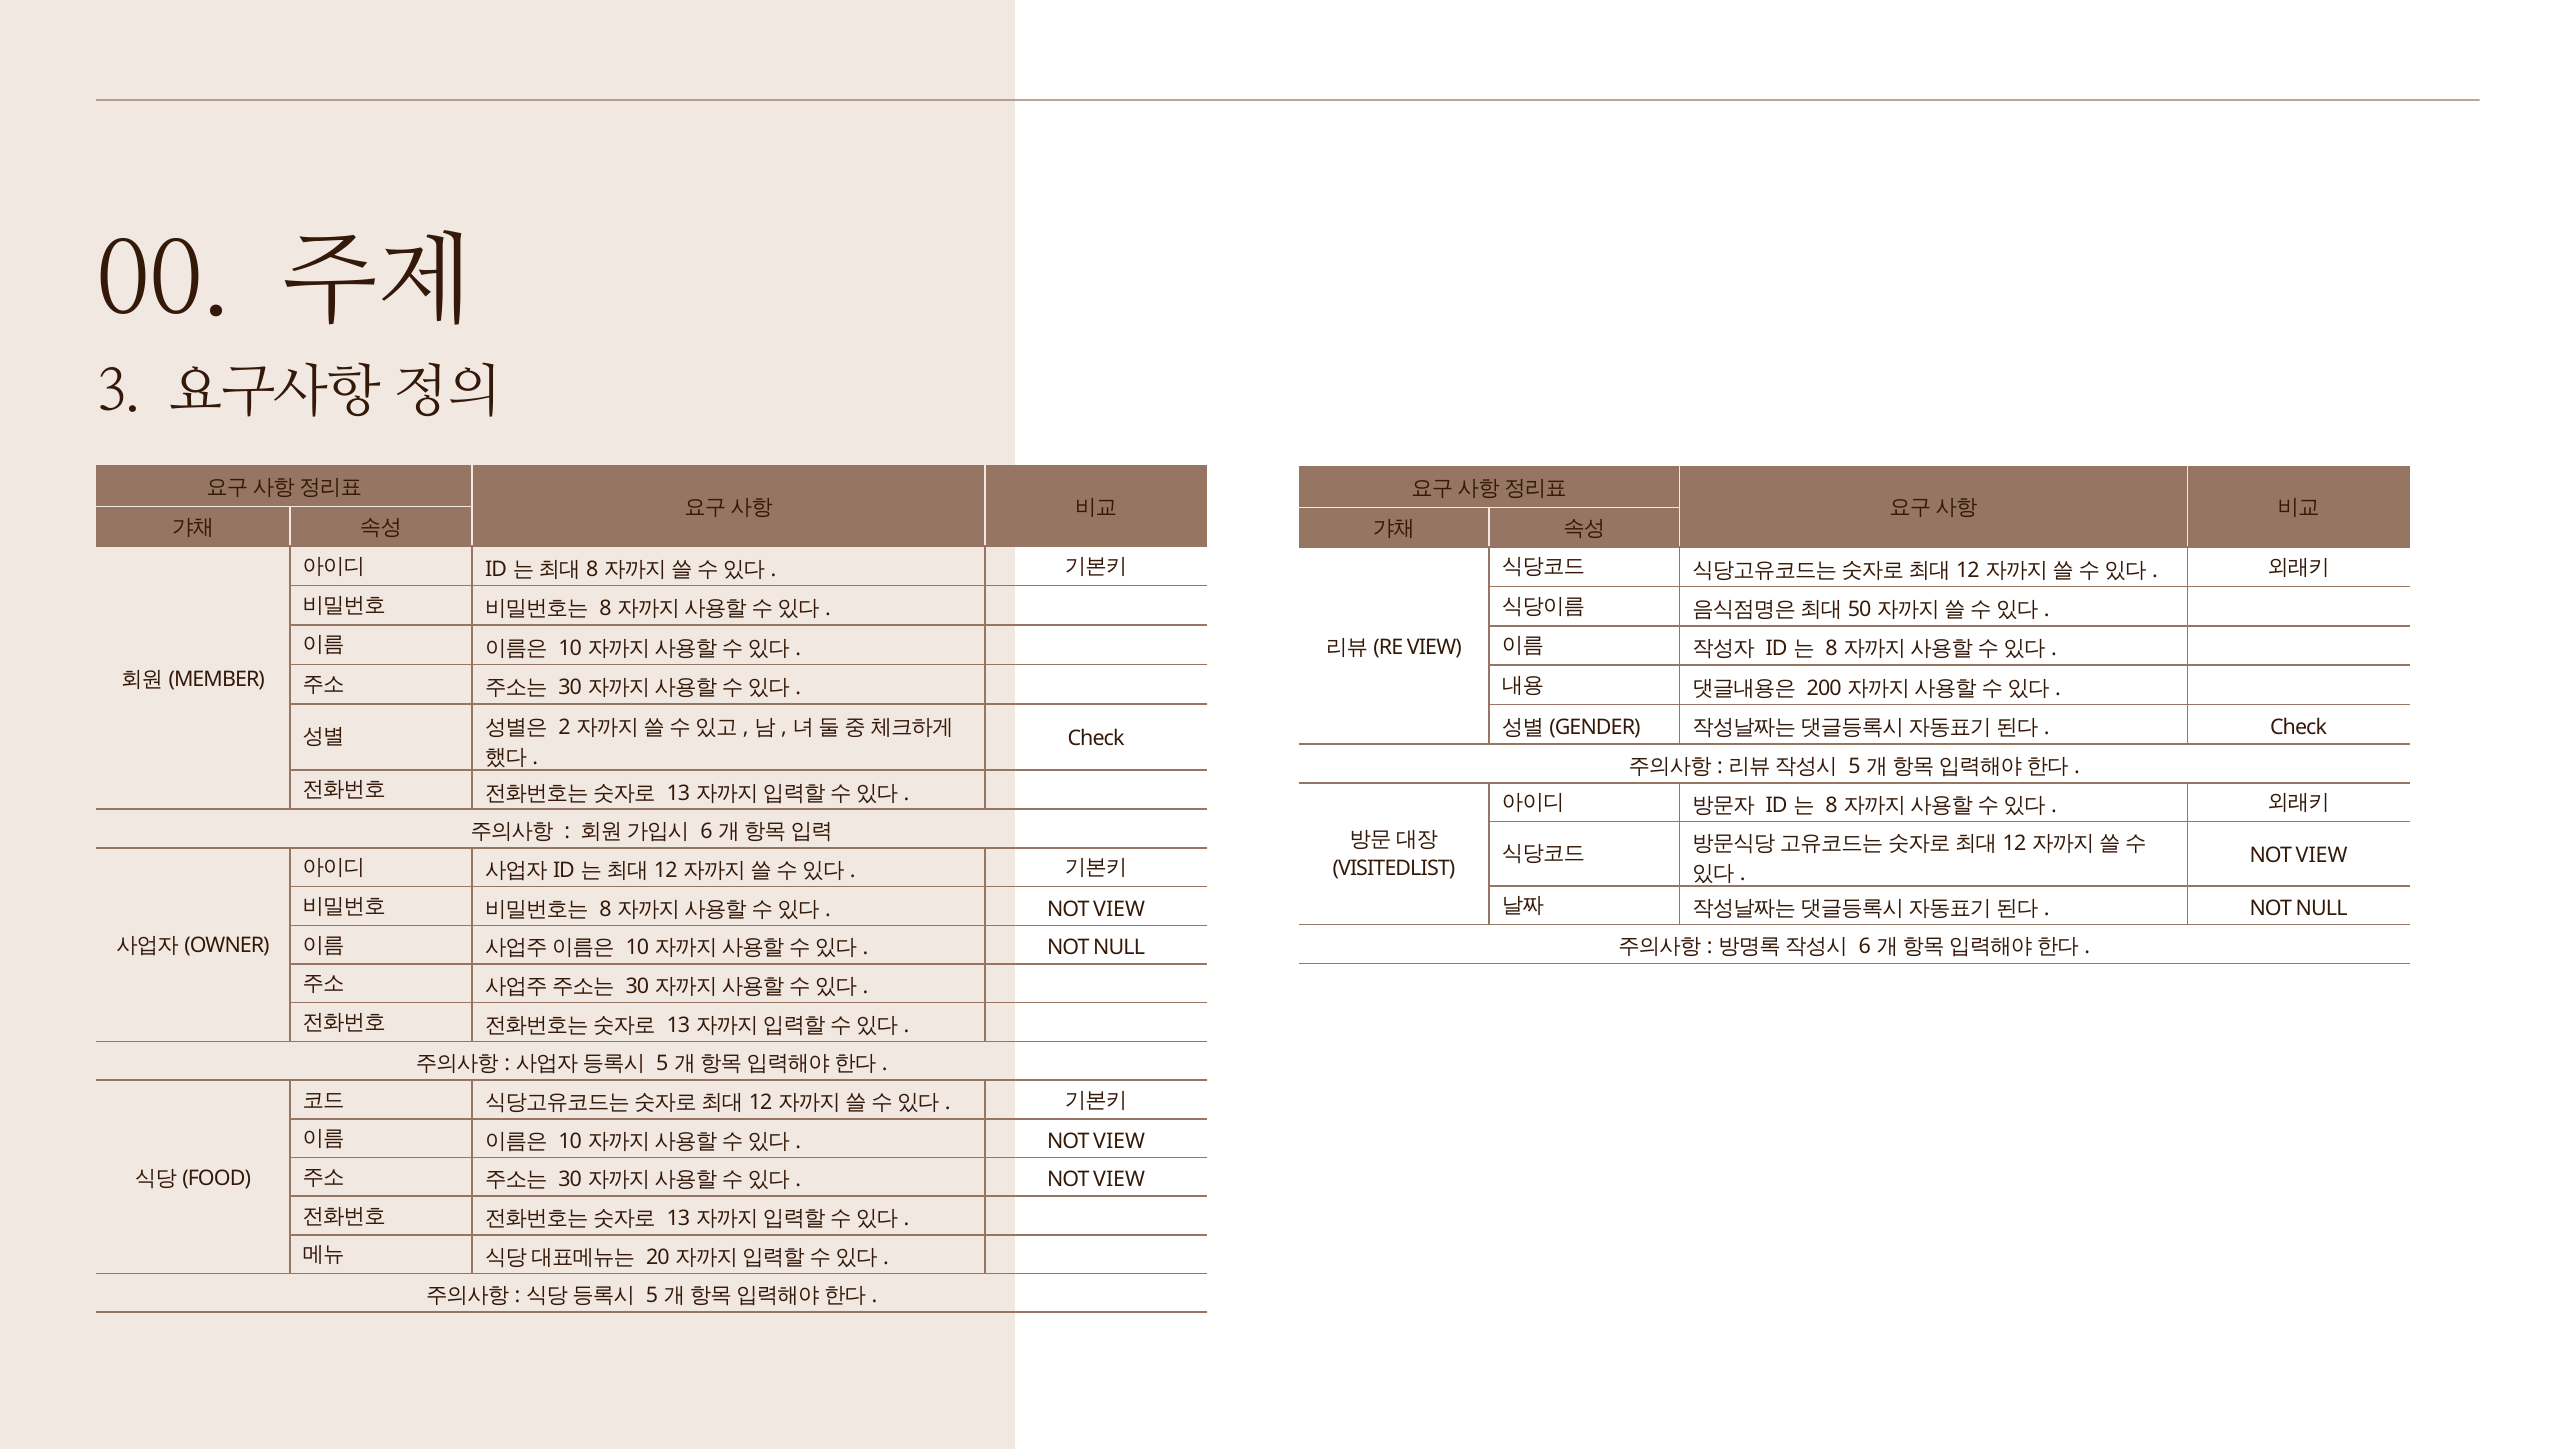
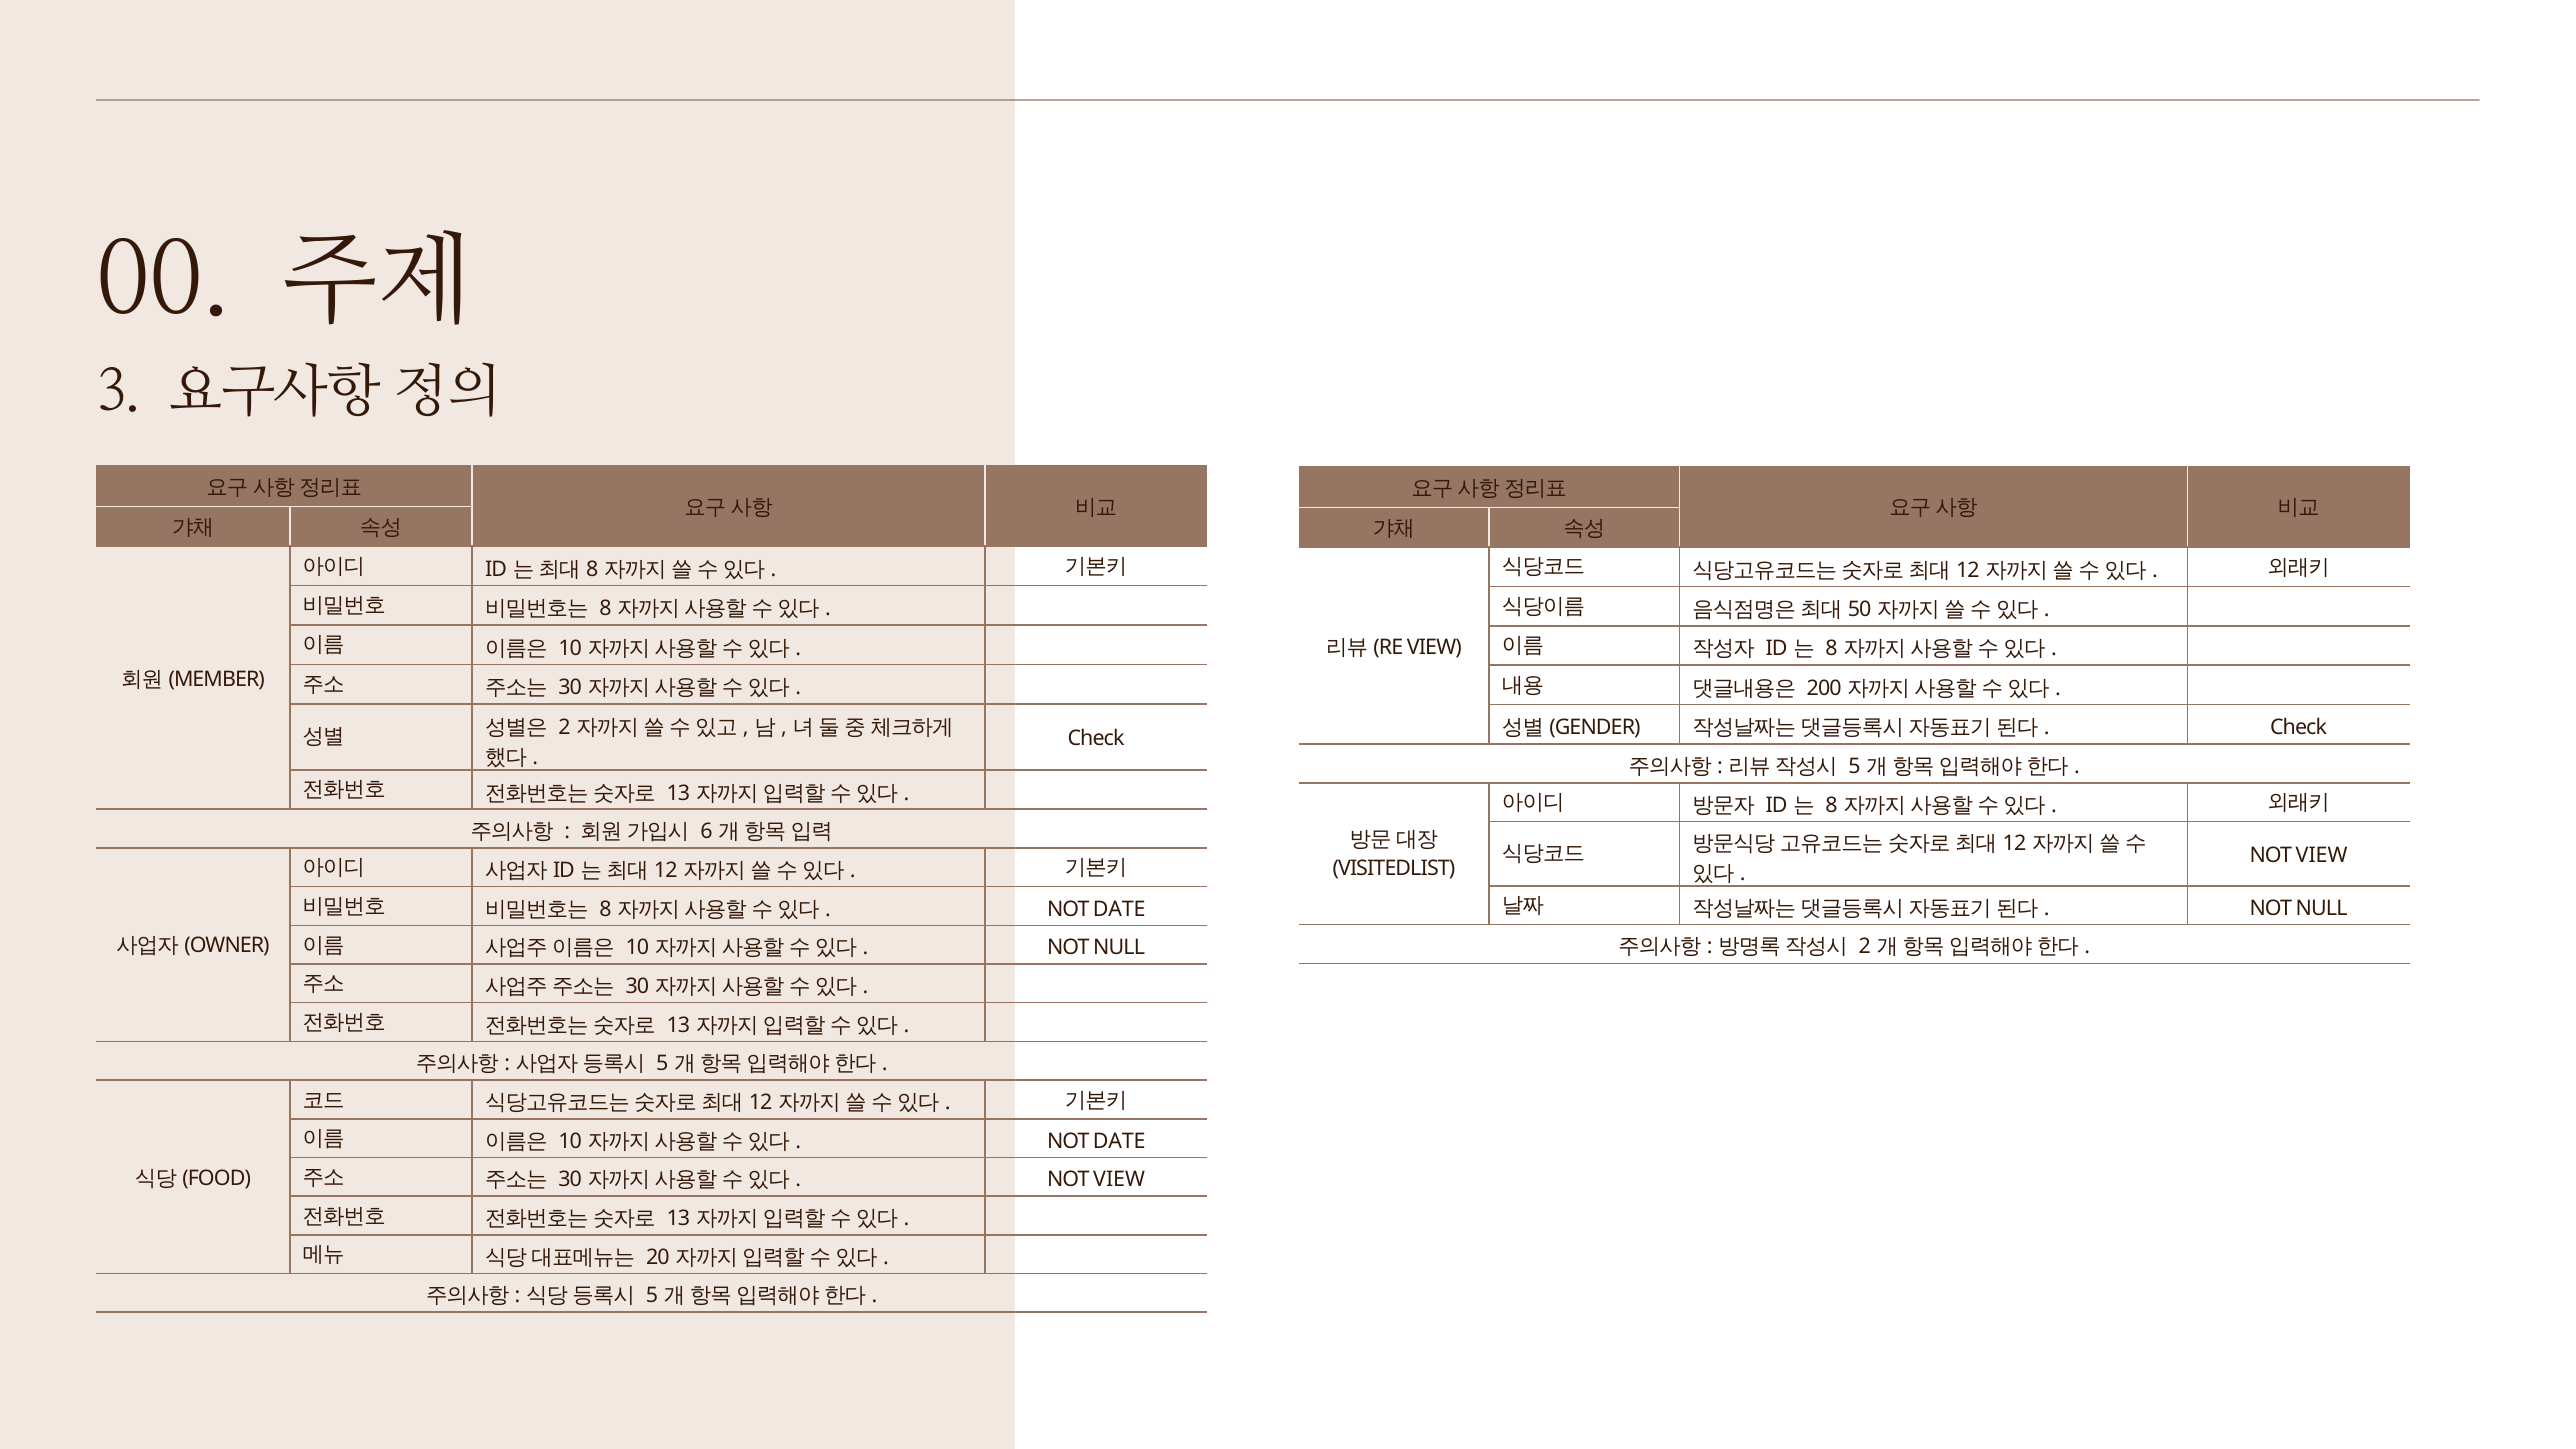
VIEW at (1119, 909): VIEW -> DATE
6 at (1865, 947): 6 -> 2
VIEW at (1119, 1141): VIEW -> DATE
